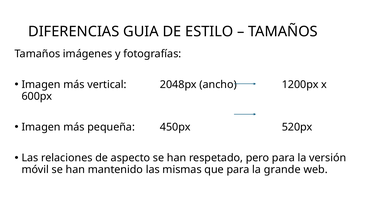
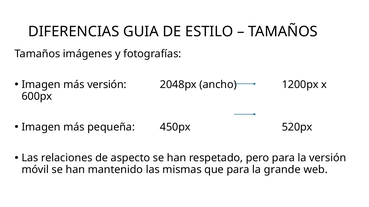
más vertical: vertical -> versión
